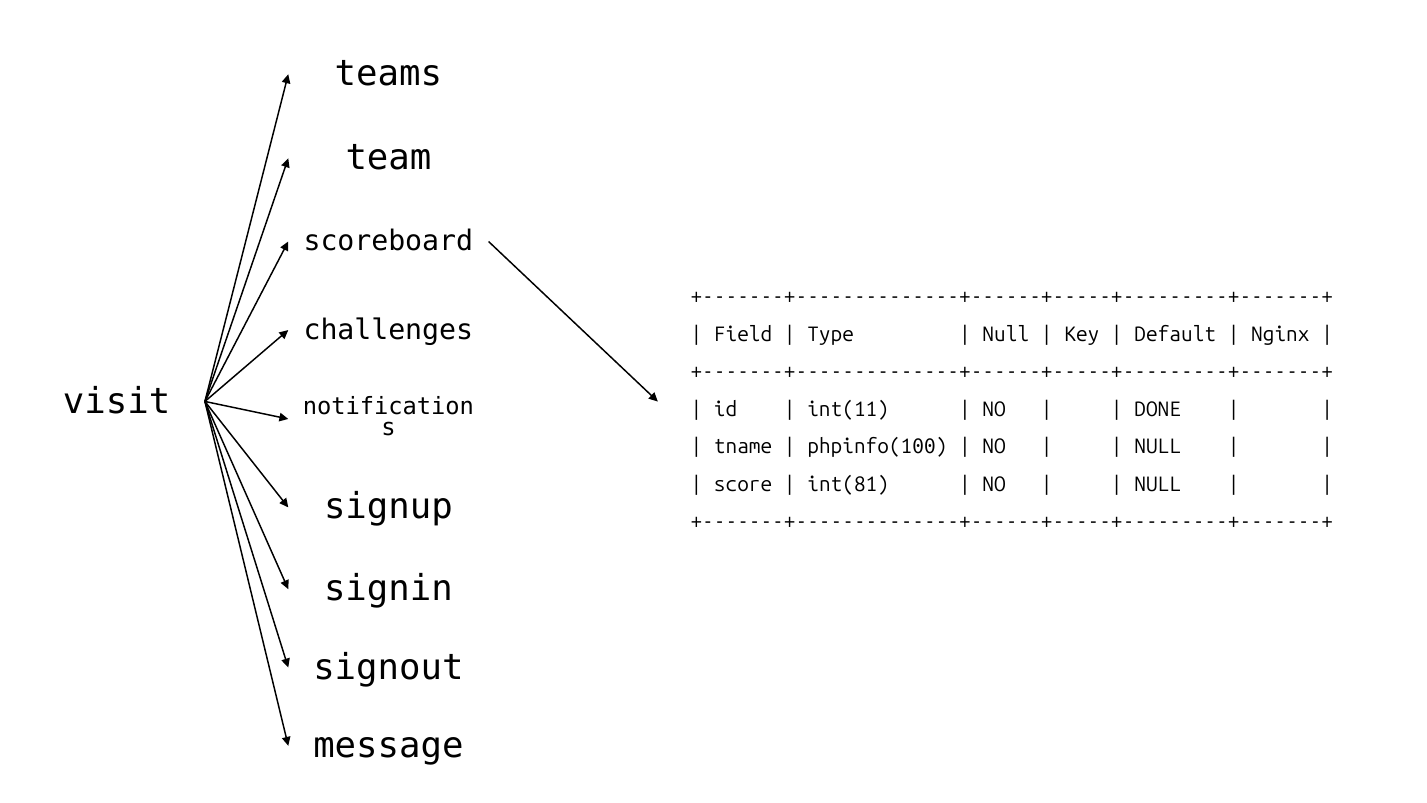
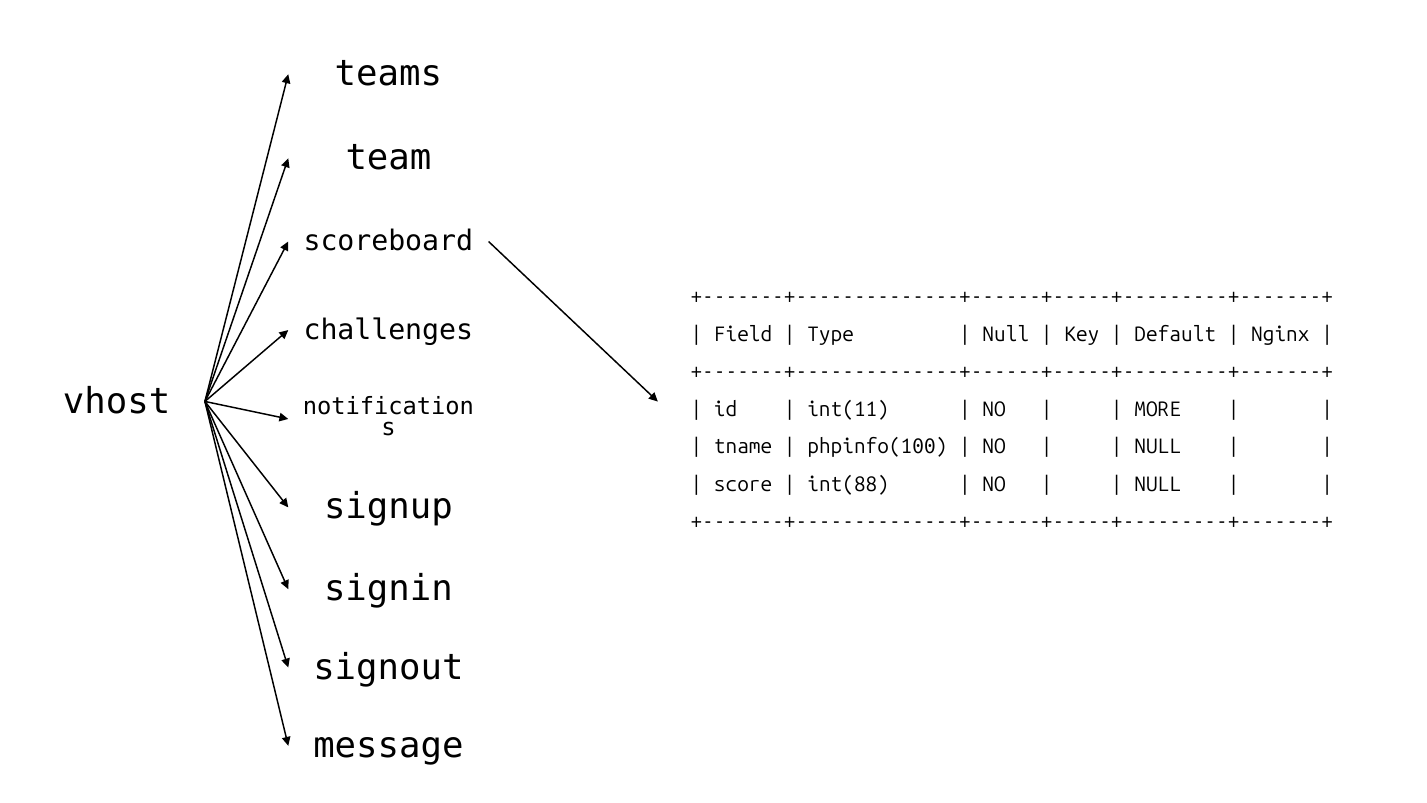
visit: visit -> vhost
DONE: DONE -> MORE
int(81: int(81 -> int(88
